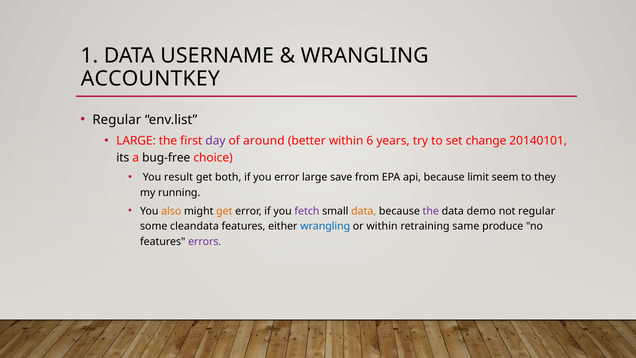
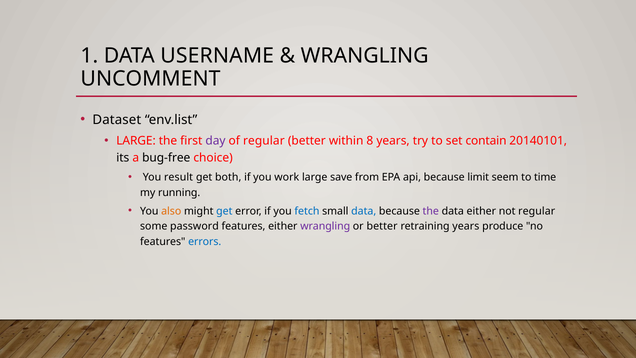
ACCOUNTKEY: ACCOUNTKEY -> UNCOMMENT
Regular at (117, 120): Regular -> Dataset
of around: around -> regular
6: 6 -> 8
change: change -> contain
you error: error -> work
they: they -> time
get at (224, 211) colour: orange -> blue
fetch colour: purple -> blue
data at (364, 211) colour: orange -> blue
data demo: demo -> either
cleandata: cleandata -> password
wrangling at (325, 226) colour: blue -> purple
or within: within -> better
retraining same: same -> years
errors colour: purple -> blue
